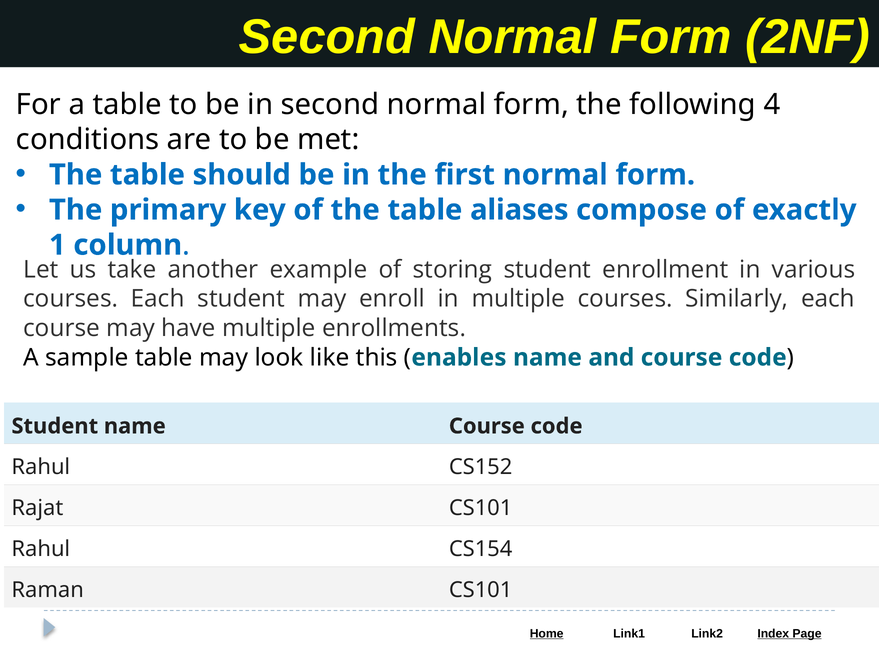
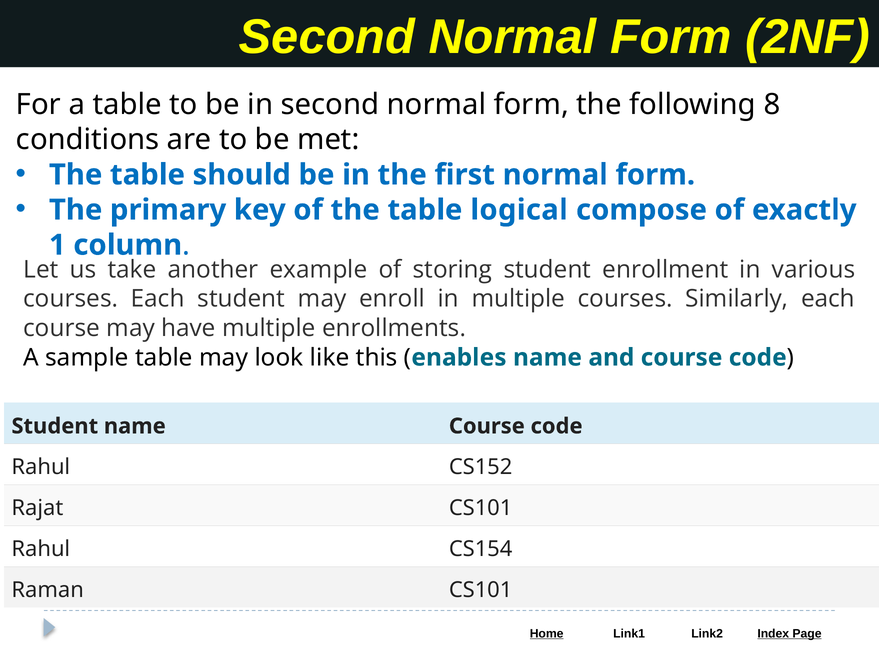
4: 4 -> 8
aliases: aliases -> logical
